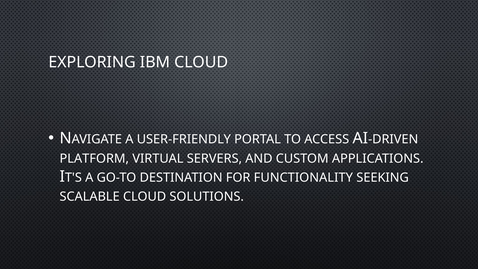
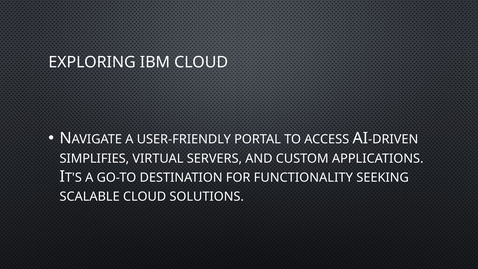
PLATFORM: PLATFORM -> SIMPLIFIES
